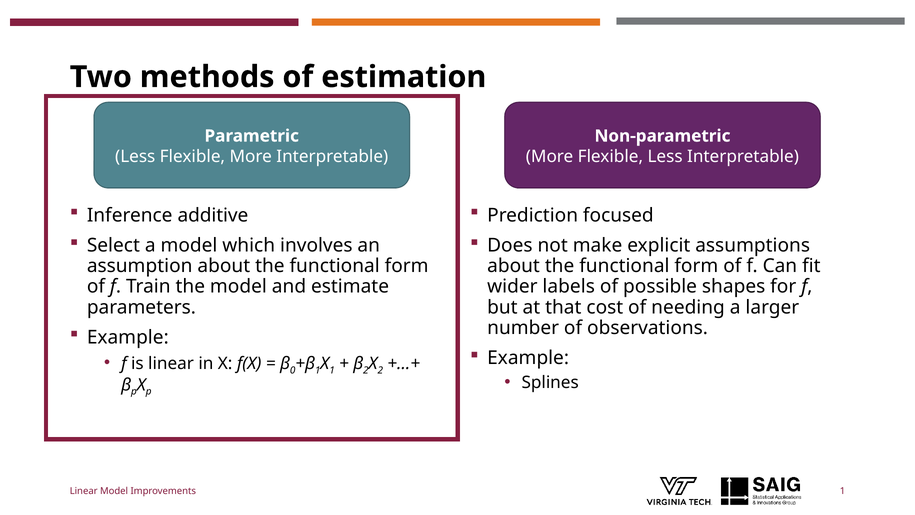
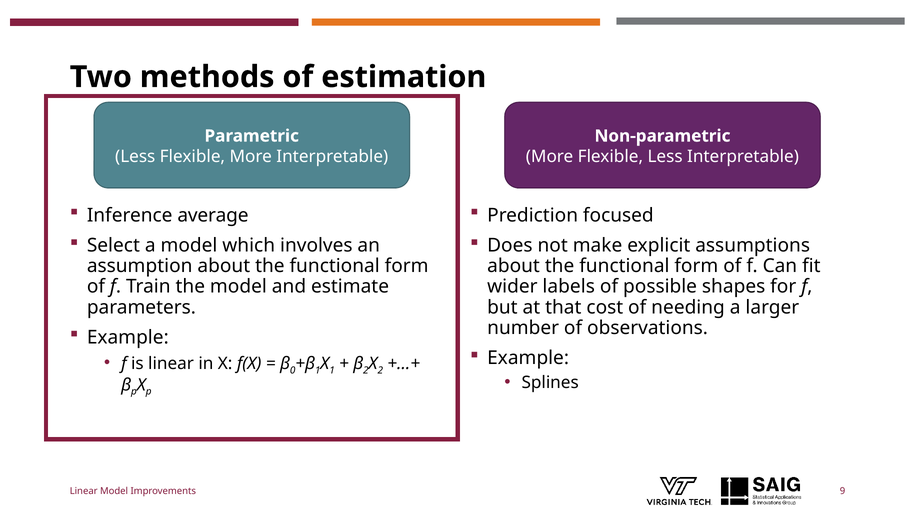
additive: additive -> average
Improvements 1: 1 -> 9
